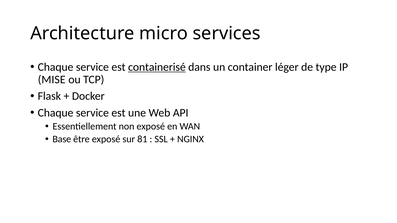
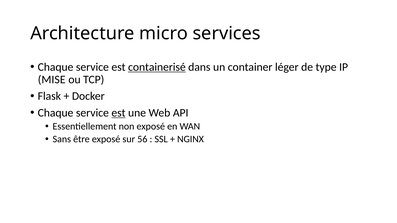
est at (118, 113) underline: none -> present
Base: Base -> Sans
81: 81 -> 56
